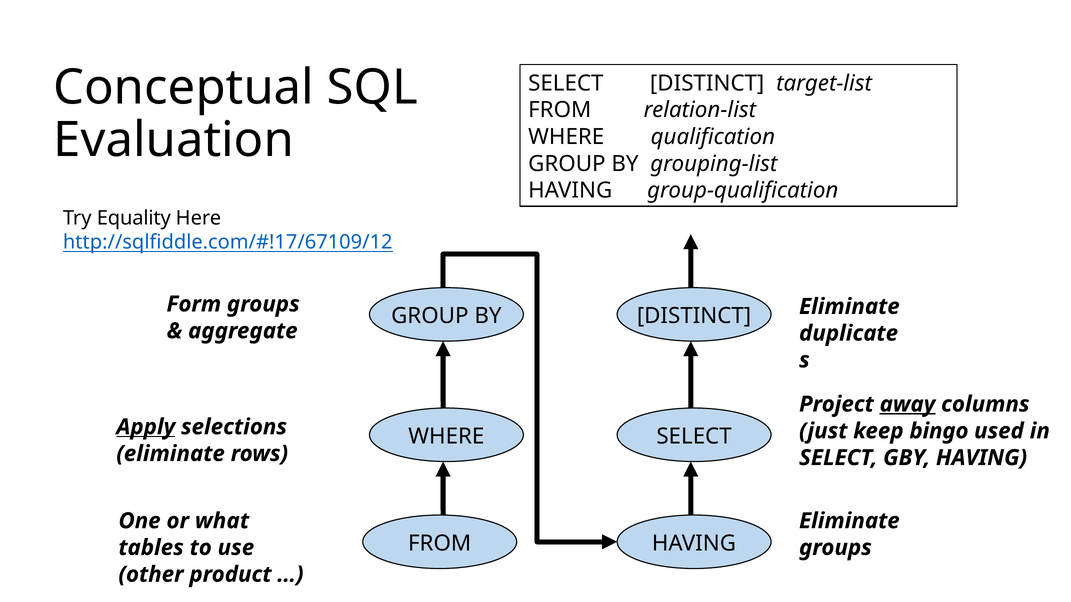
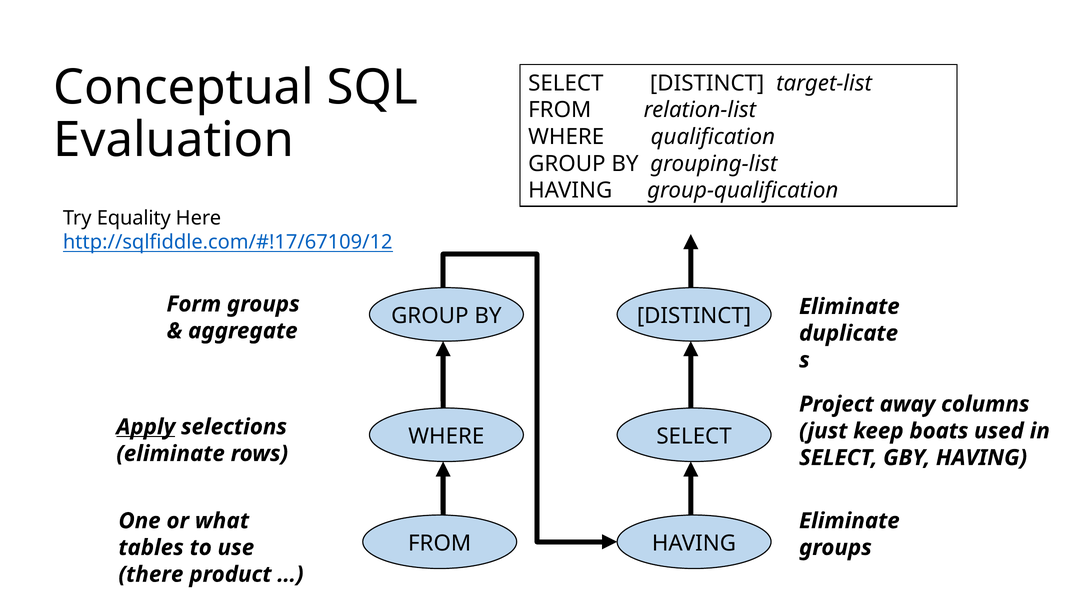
away underline: present -> none
bingo: bingo -> boats
other: other -> there
